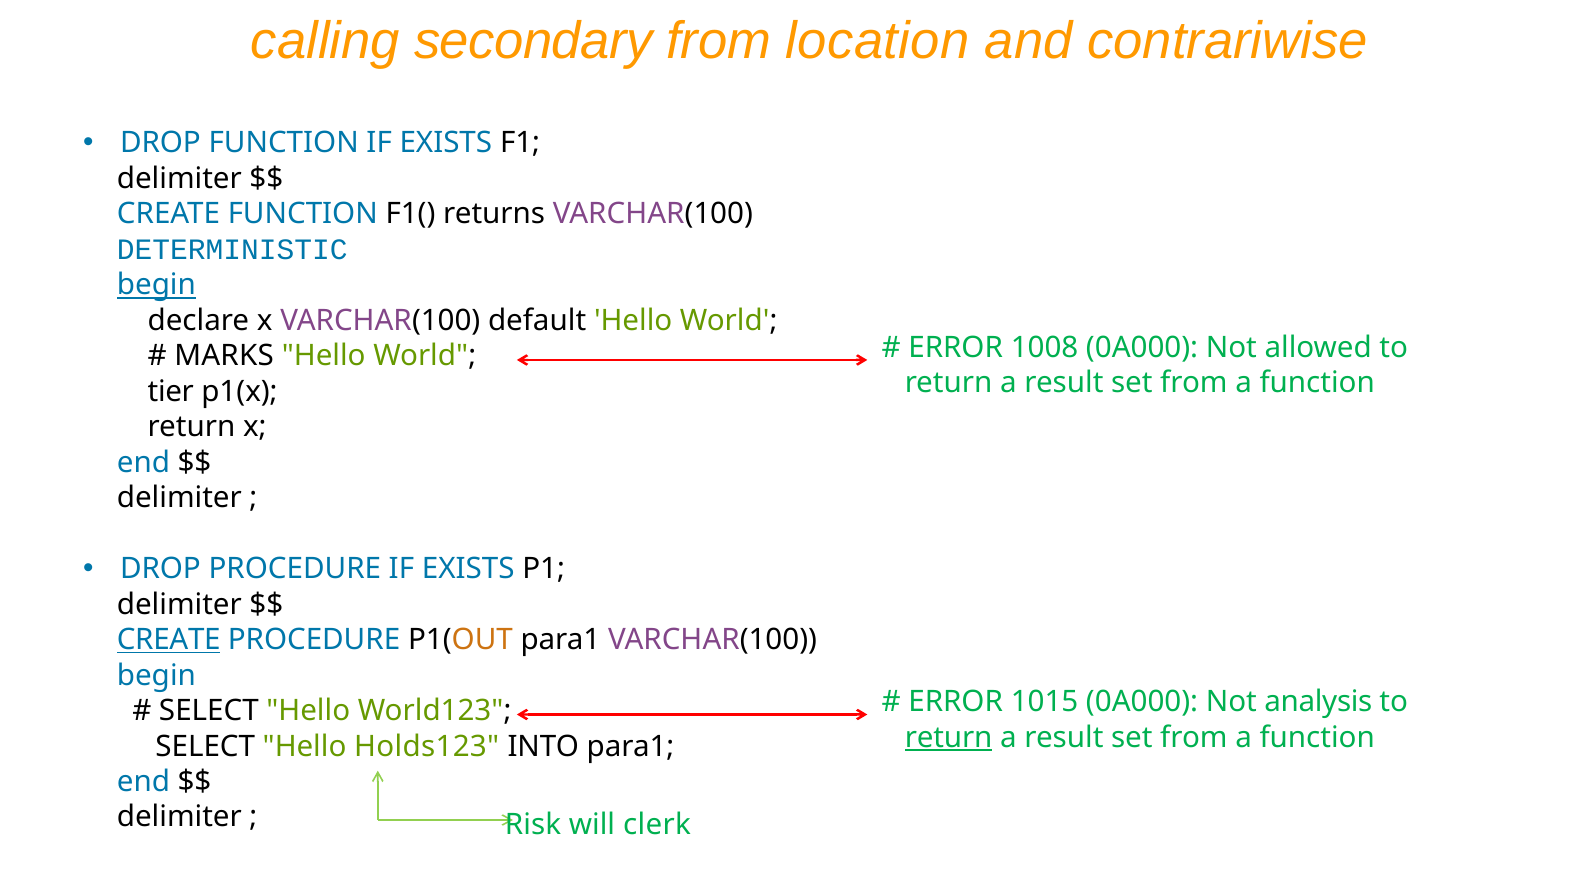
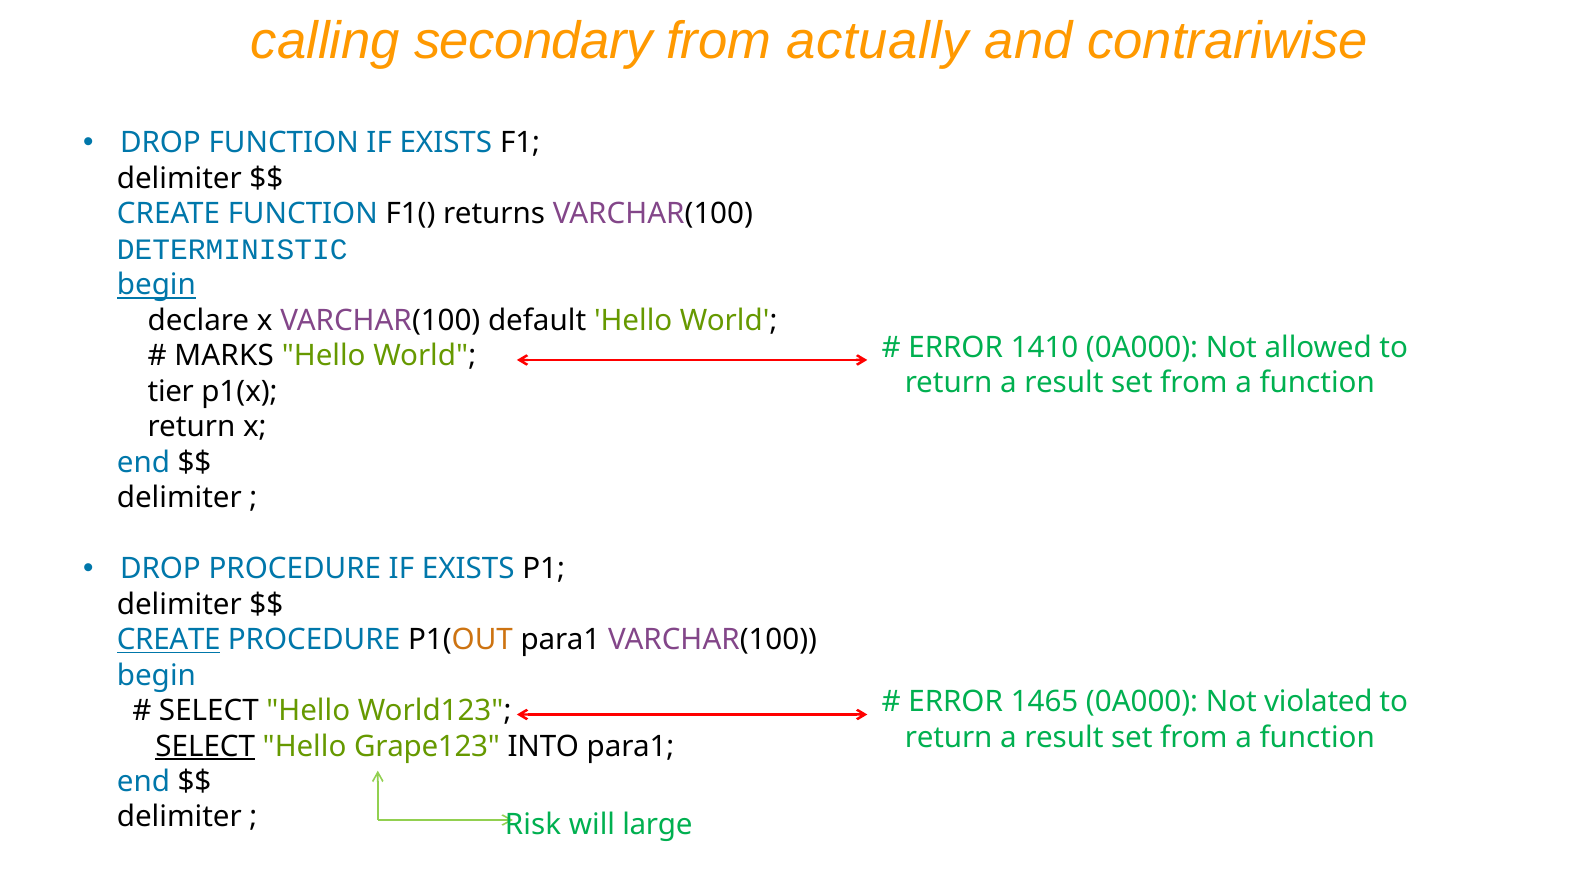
location: location -> actually
1008: 1008 -> 1410
1015: 1015 -> 1465
analysis: analysis -> violated
return at (949, 738) underline: present -> none
SELECT at (205, 747) underline: none -> present
Holds123: Holds123 -> Grape123
clerk: clerk -> large
